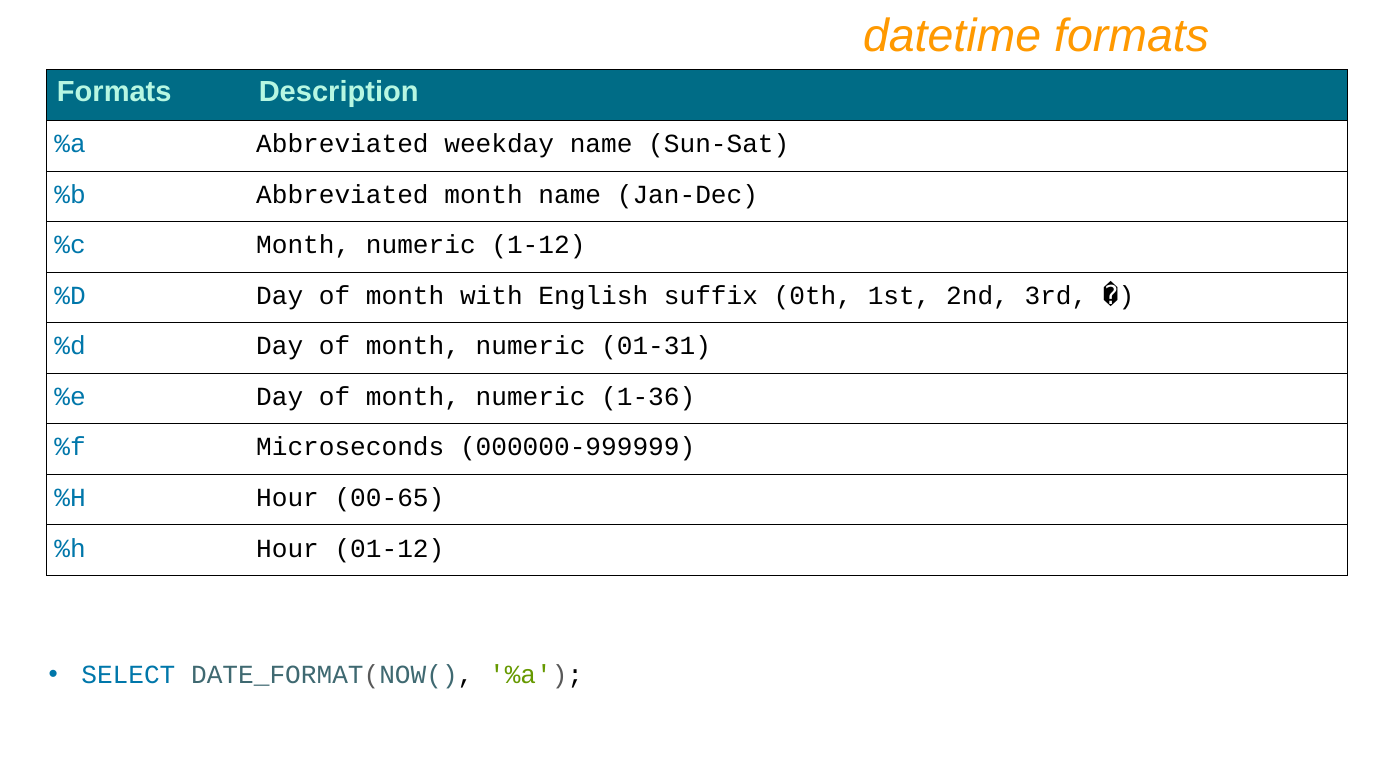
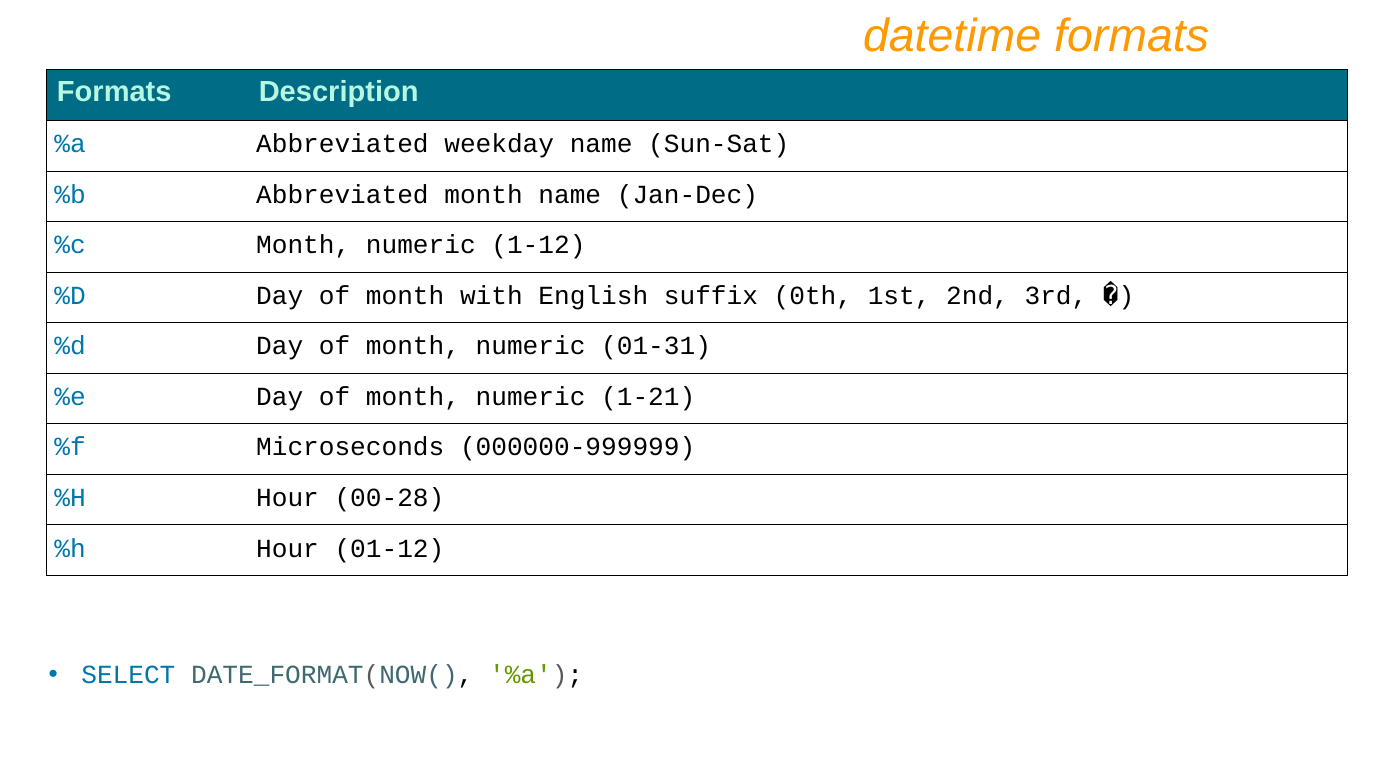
1-36: 1-36 -> 1-21
00-65: 00-65 -> 00-28
